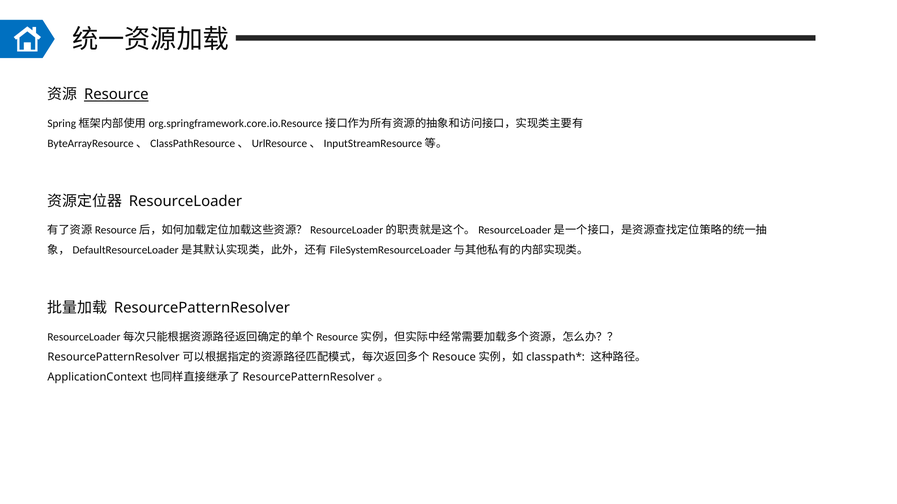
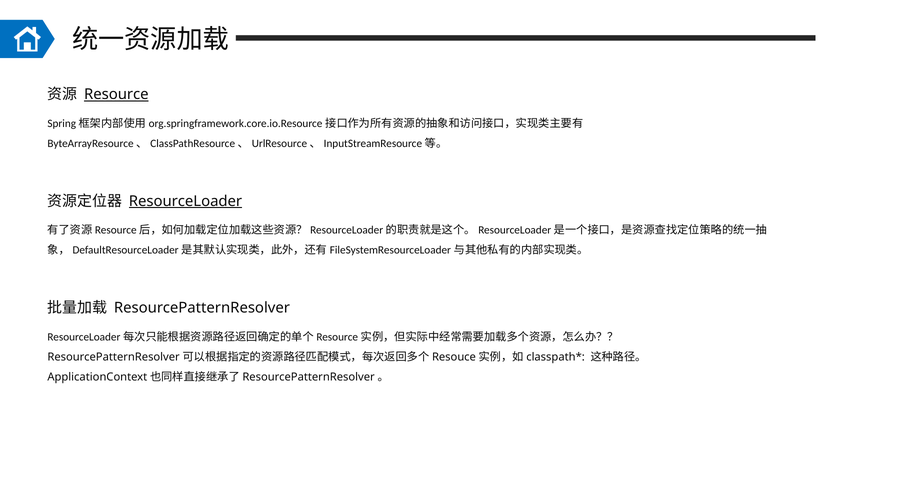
ResourceLoader underline: none -> present
